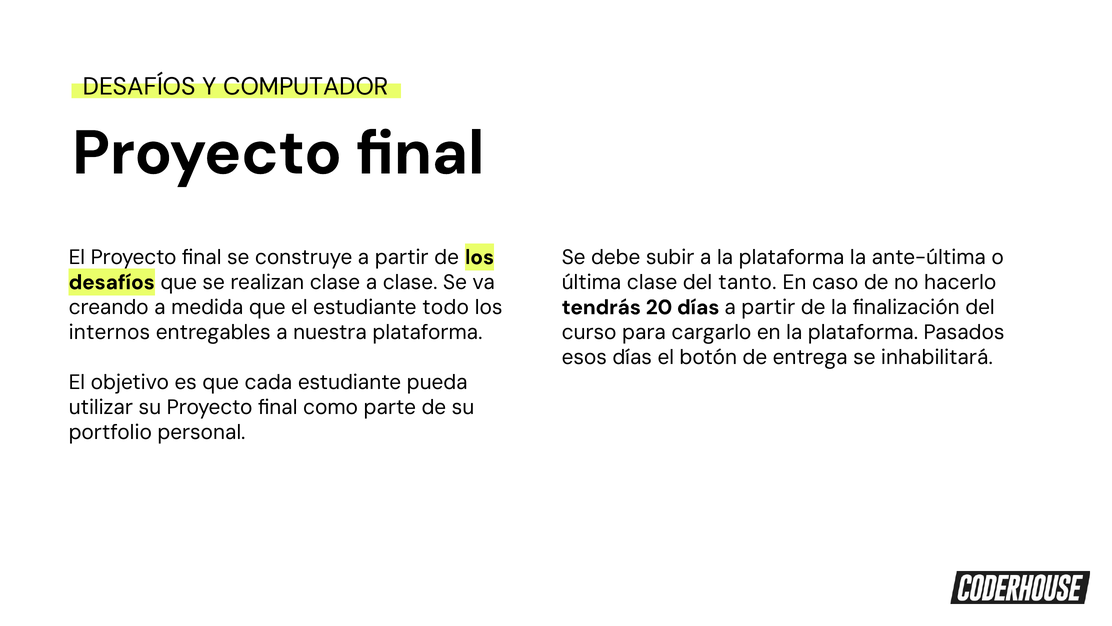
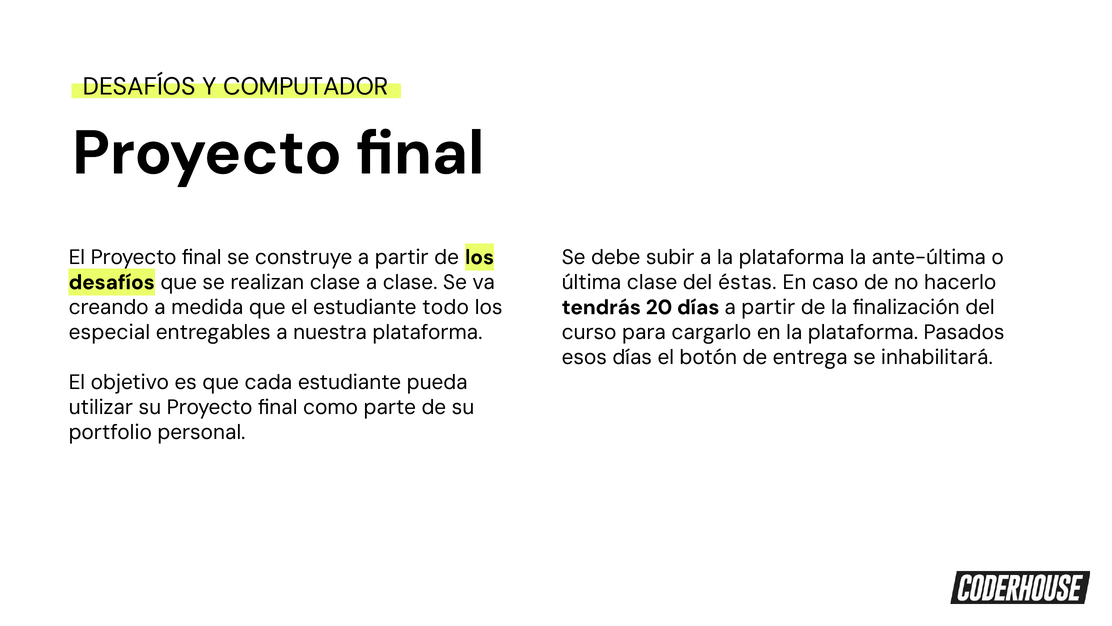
tanto: tanto -> éstas
internos: internos -> especial
